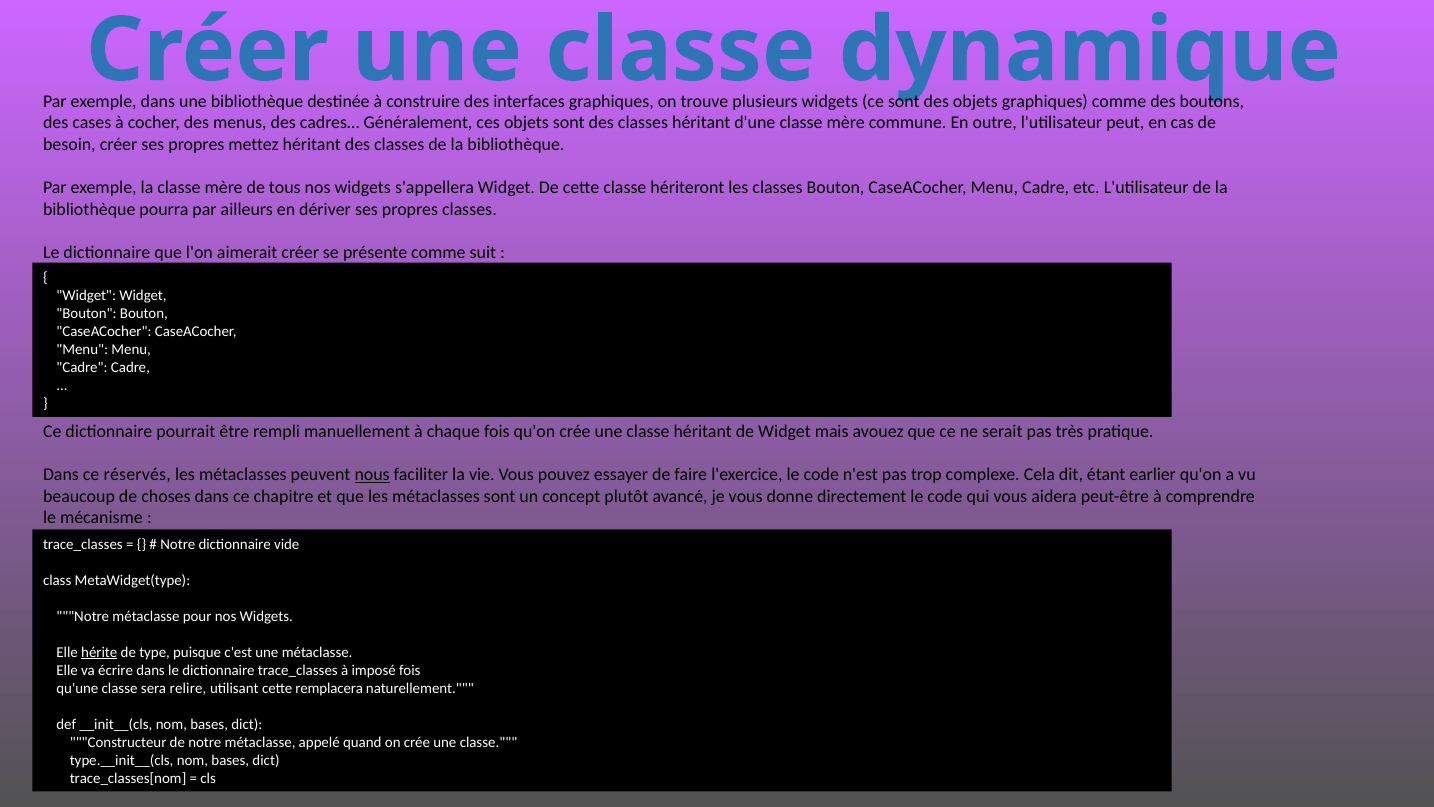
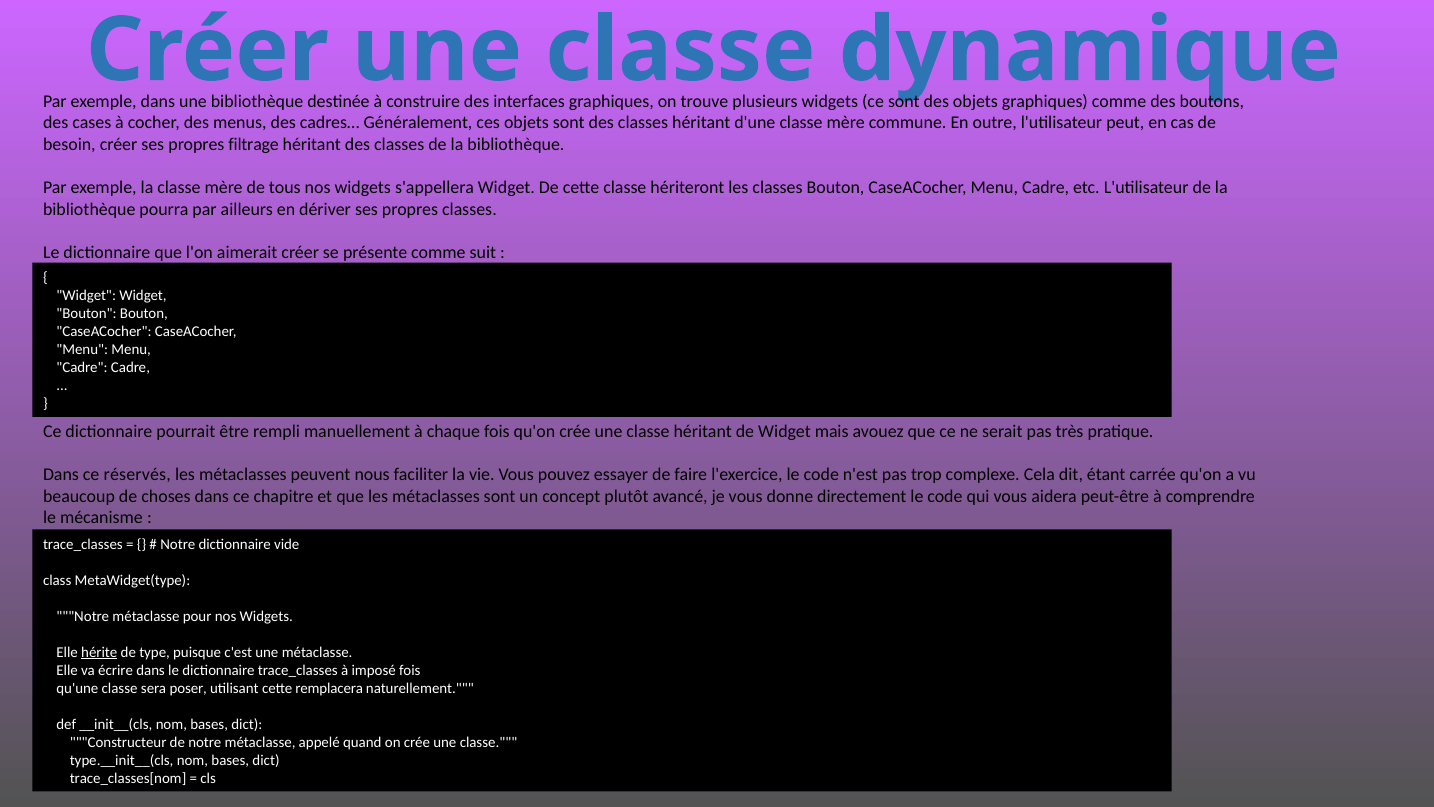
mettez: mettez -> filtrage
nous underline: present -> none
earlier: earlier -> carrée
relire: relire -> poser
